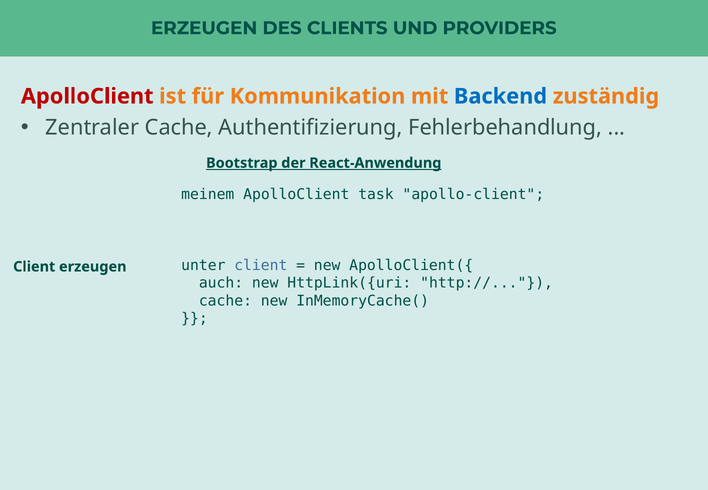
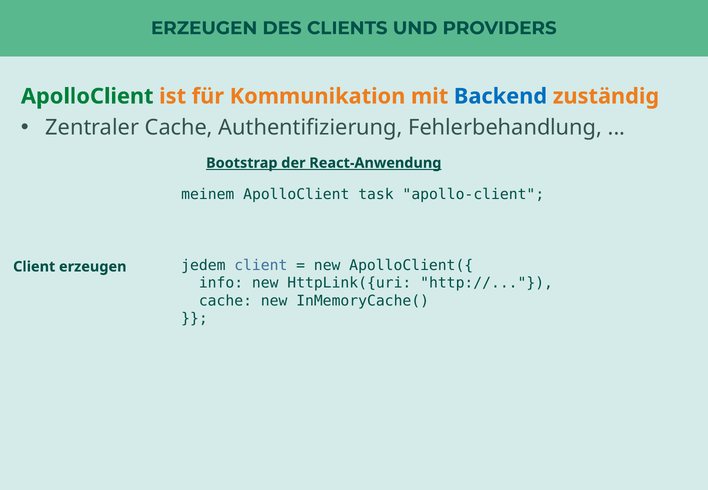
ApolloClient at (87, 96) colour: red -> green
unter: unter -> jedem
auch: auch -> info
